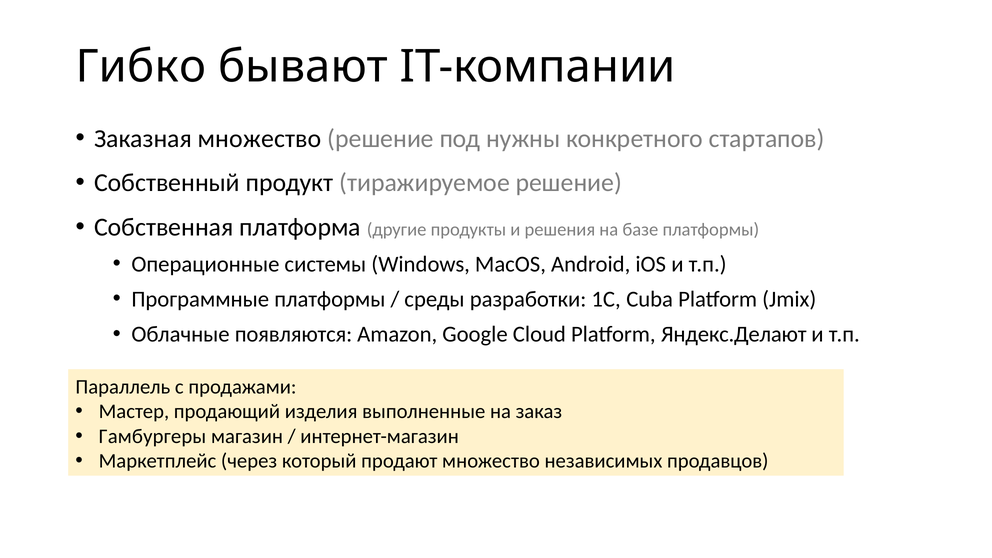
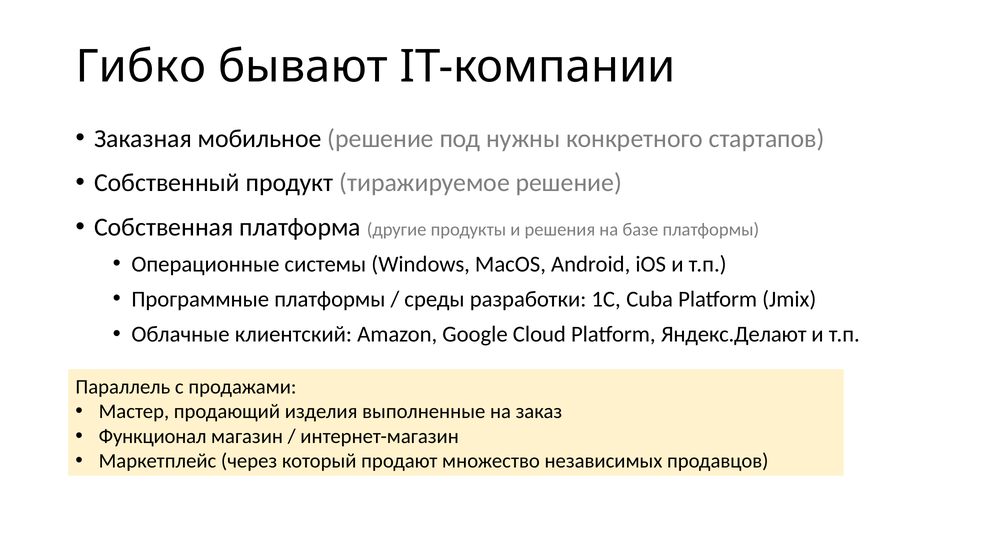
Заказная множество: множество -> мобильное
появляются: появляются -> клиентский
Гамбургеры: Гамбургеры -> Функционал
